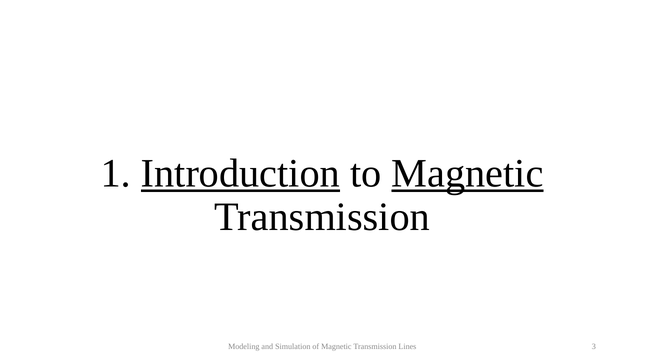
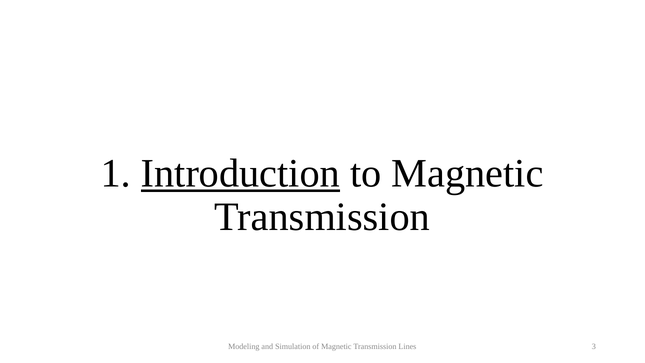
Magnetic at (467, 173) underline: present -> none
